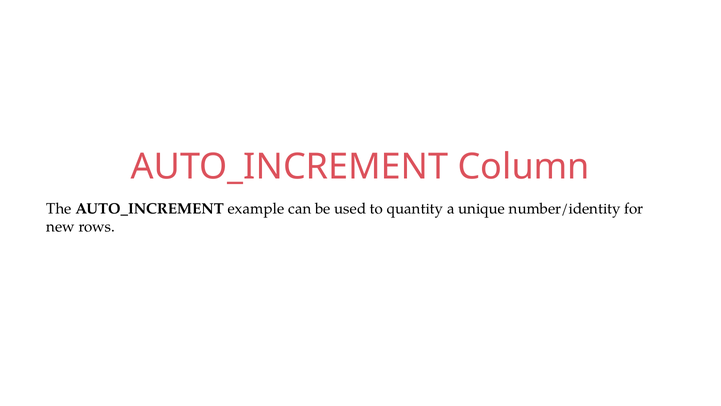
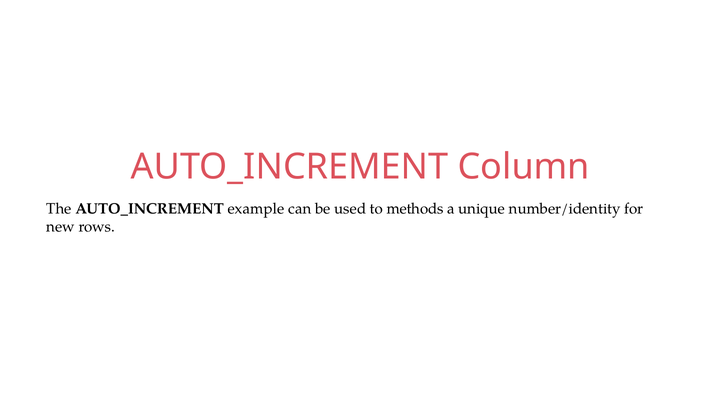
quantity: quantity -> methods
